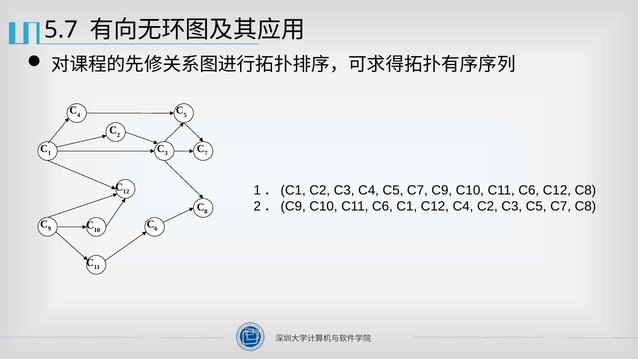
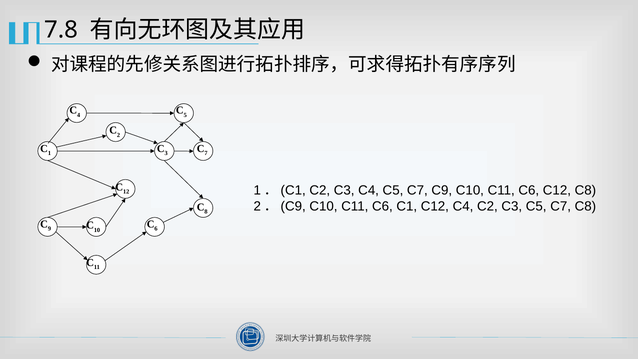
5.7: 5.7 -> 7.8
